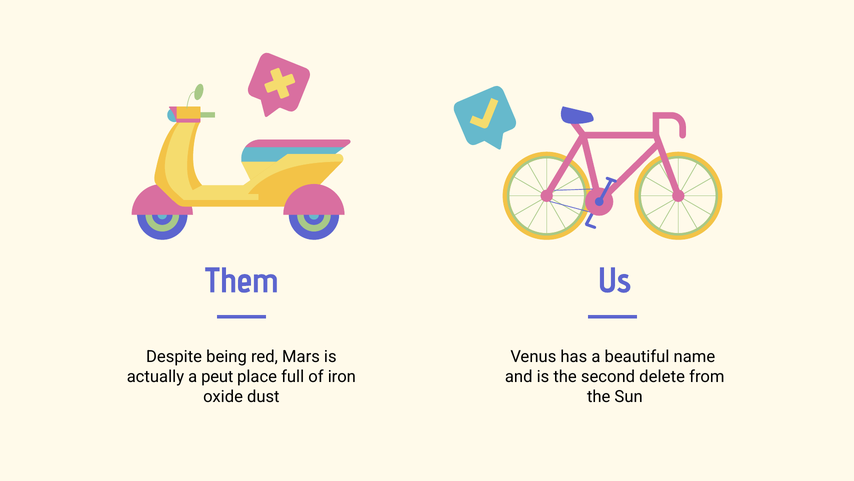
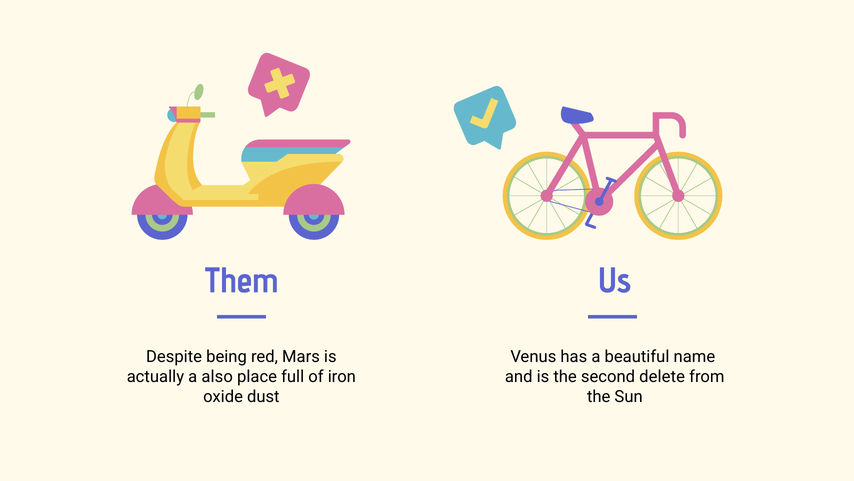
peut: peut -> also
